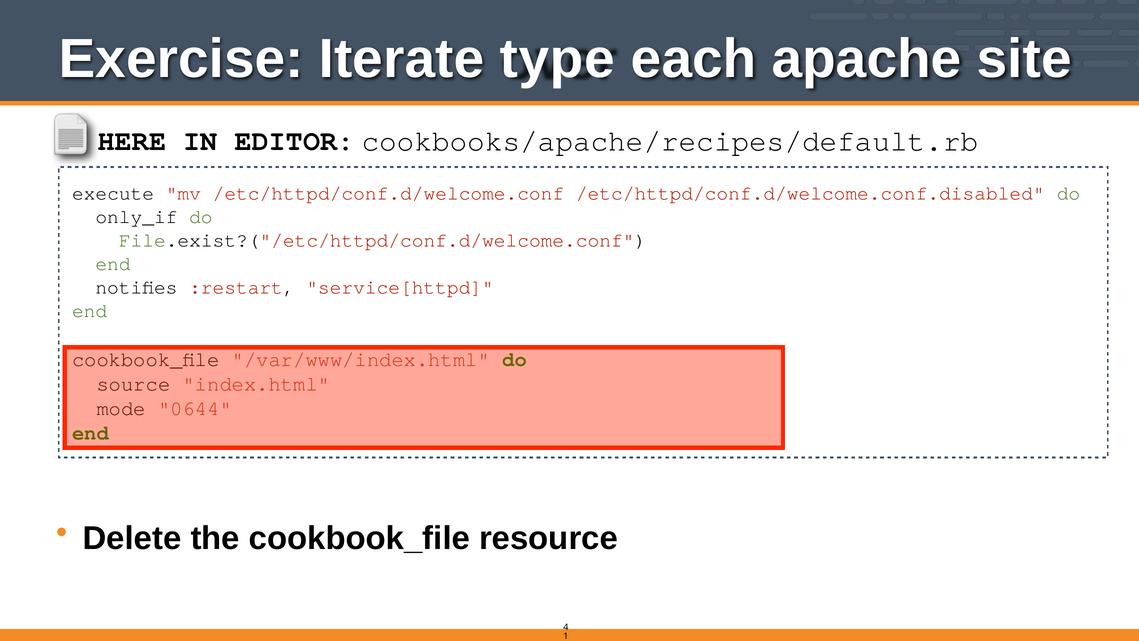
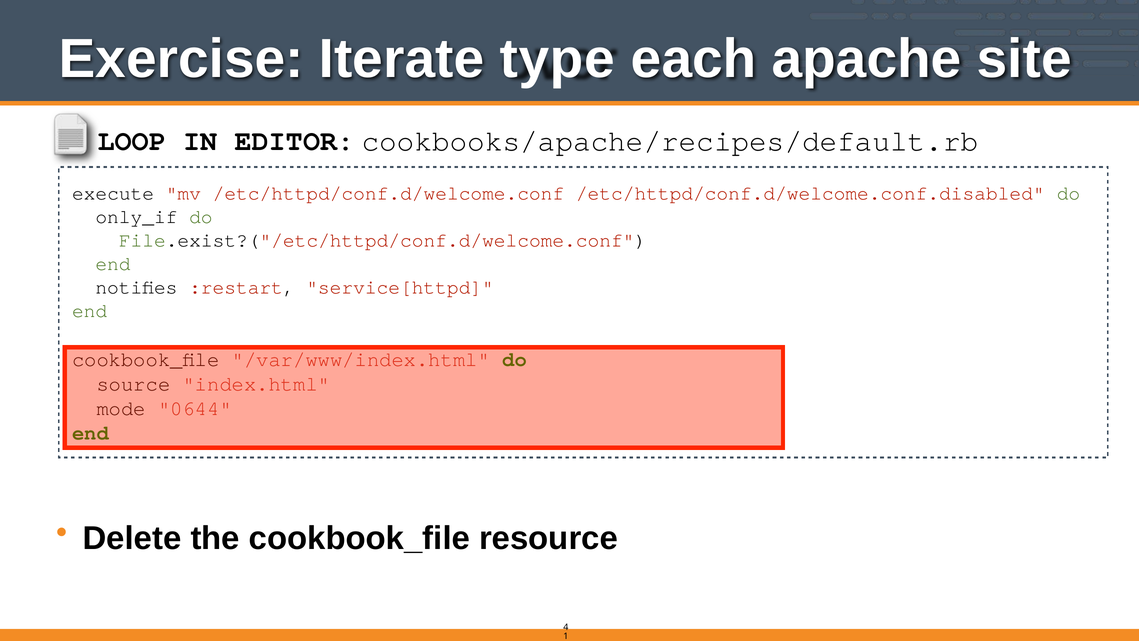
HERE: HERE -> LOOP
